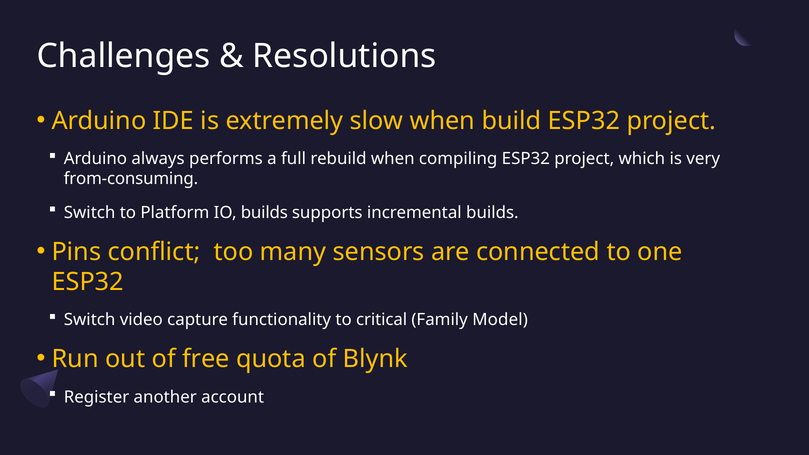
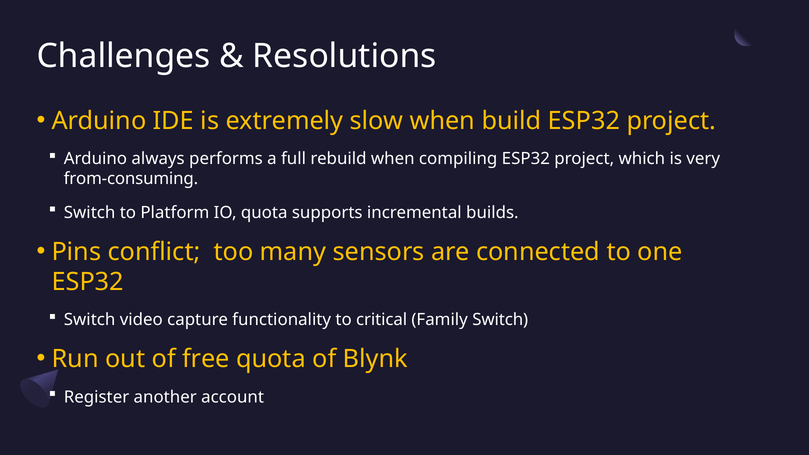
IO builds: builds -> quota
Family Model: Model -> Switch
